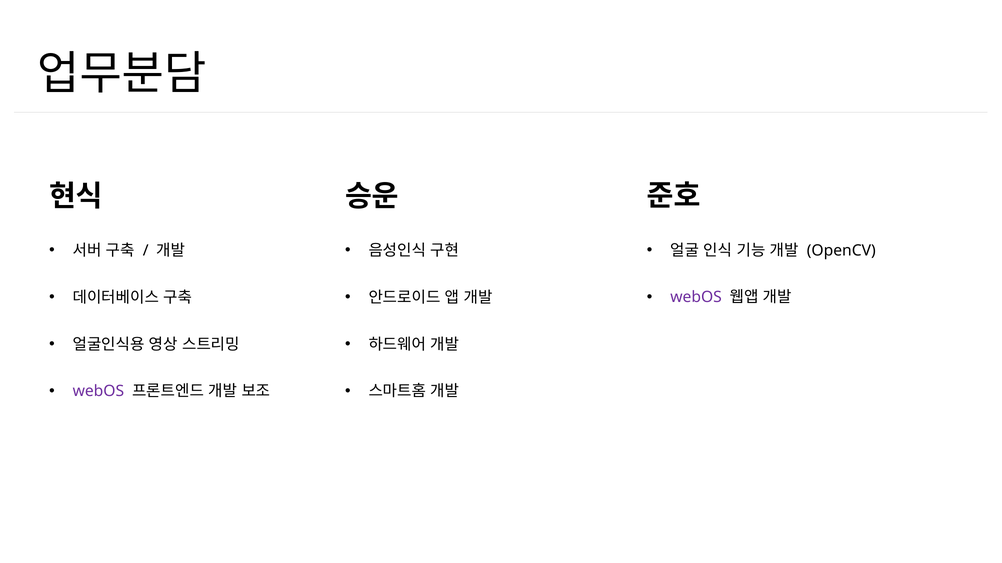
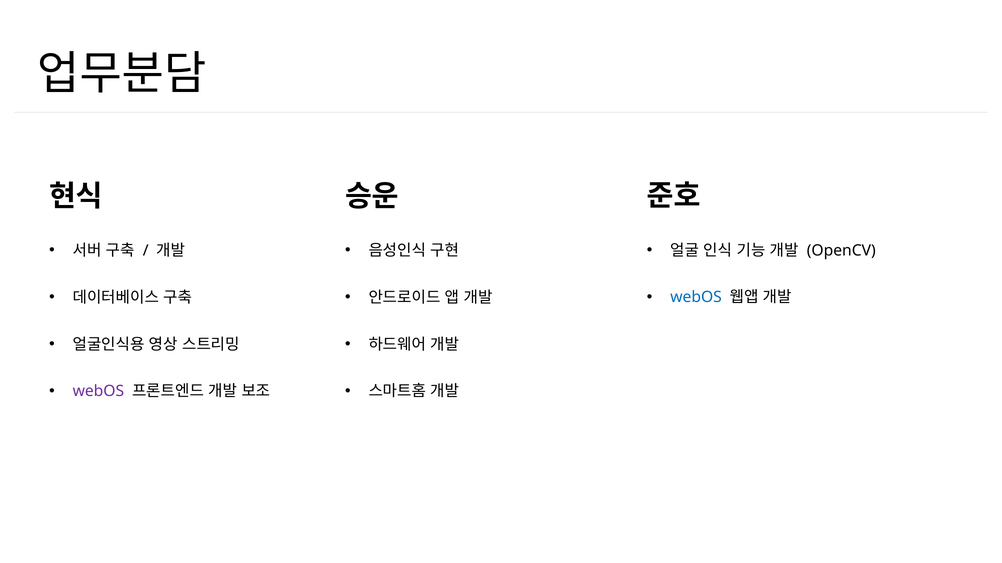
webOS at (696, 298) colour: purple -> blue
